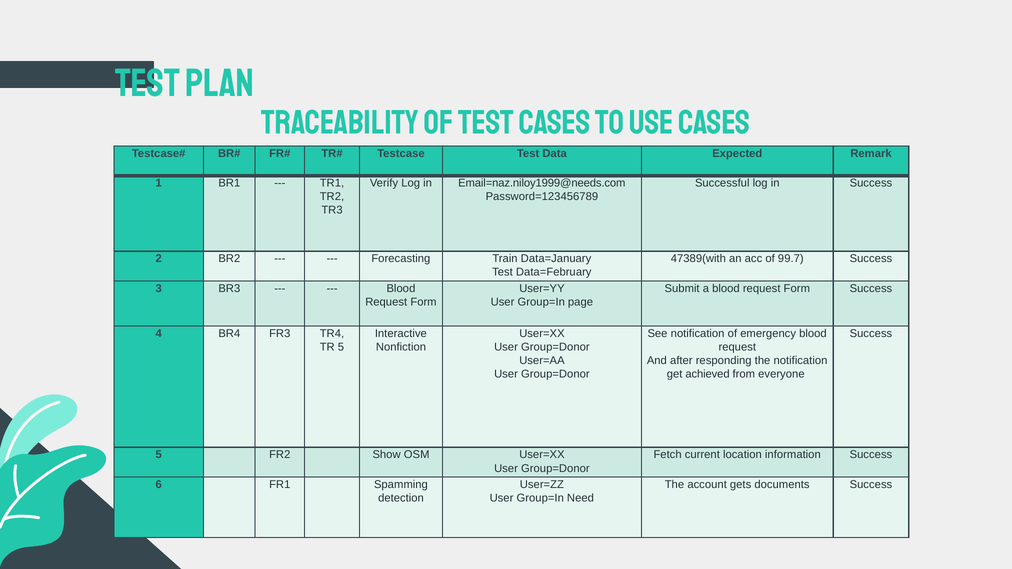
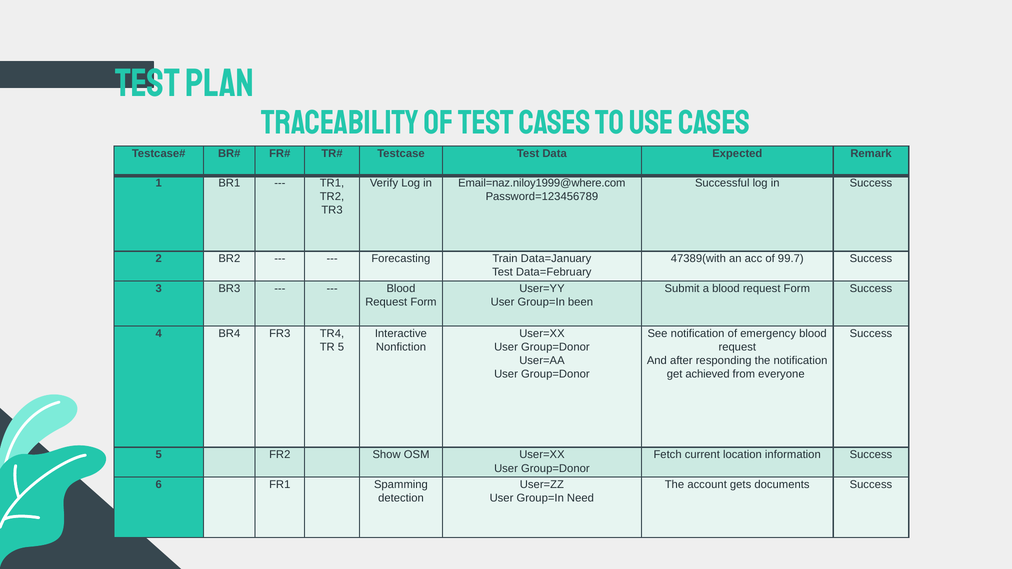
Email=naz.niloy1999@needs.com: Email=naz.niloy1999@needs.com -> Email=naz.niloy1999@where.com
page: page -> been
